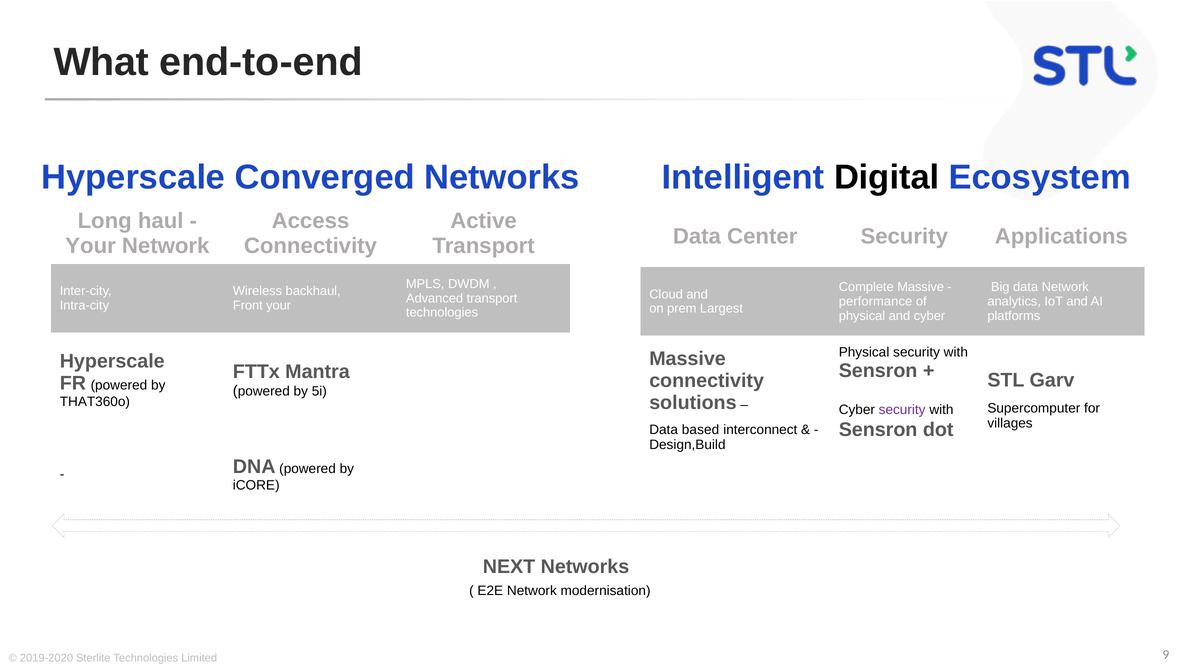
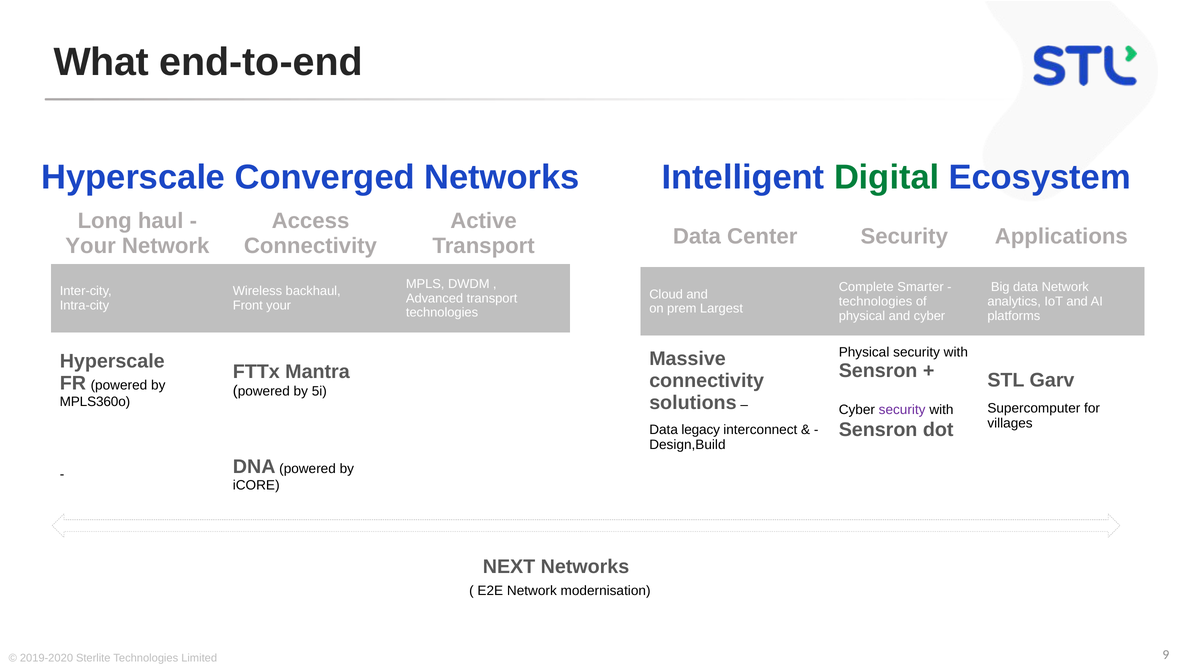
Digital colour: black -> green
Complete Massive: Massive -> Smarter
performance at (876, 301): performance -> technologies
THAT360o: THAT360o -> MPLS360o
based: based -> legacy
